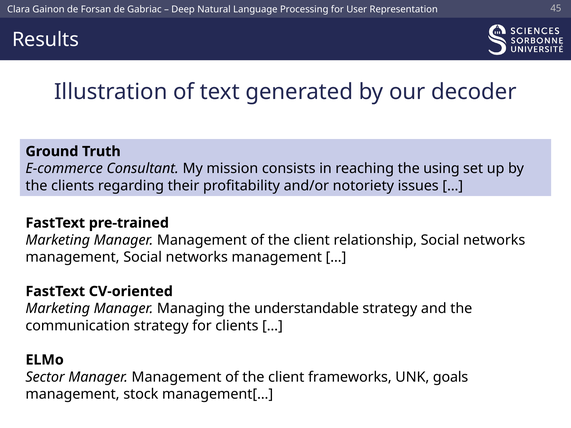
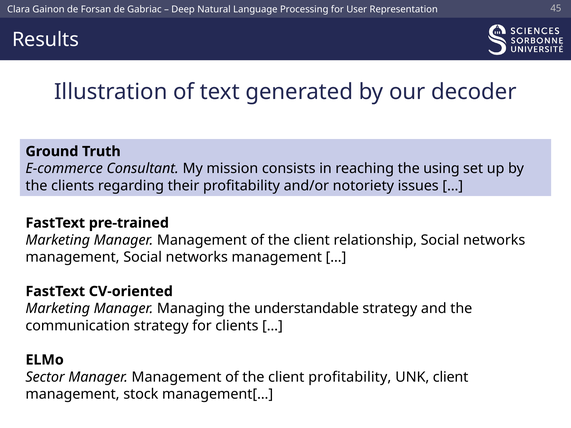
client frameworks: frameworks -> profitability
UNK goals: goals -> client
